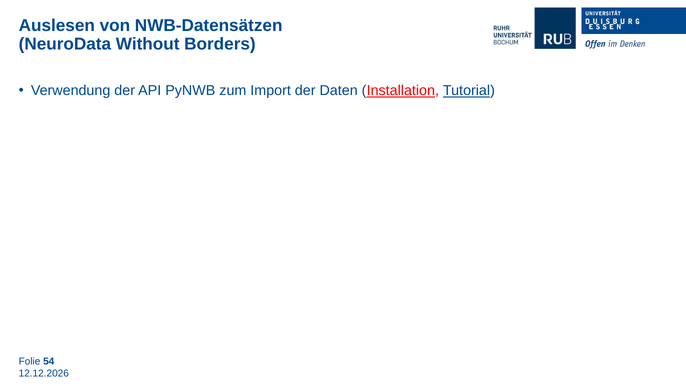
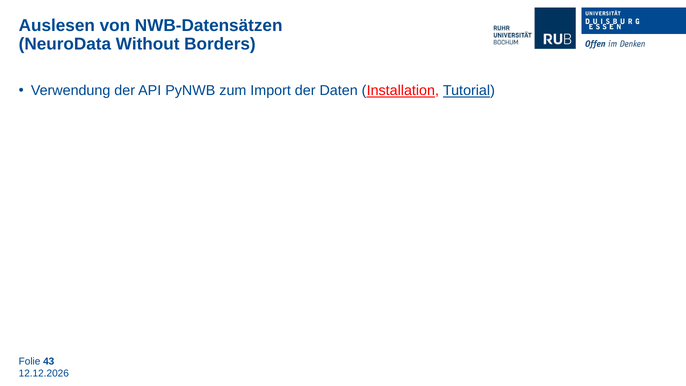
54: 54 -> 43
